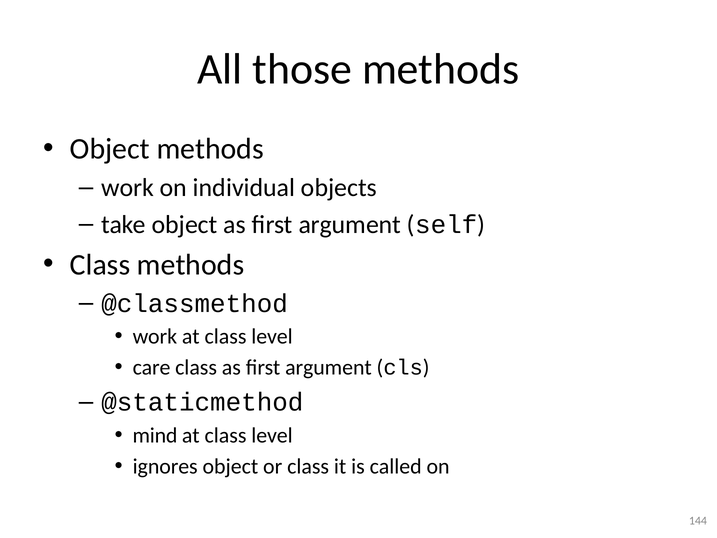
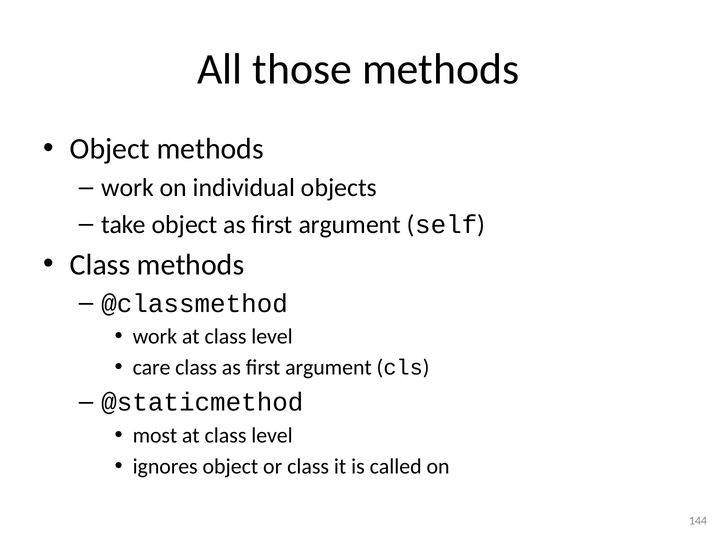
mind: mind -> most
